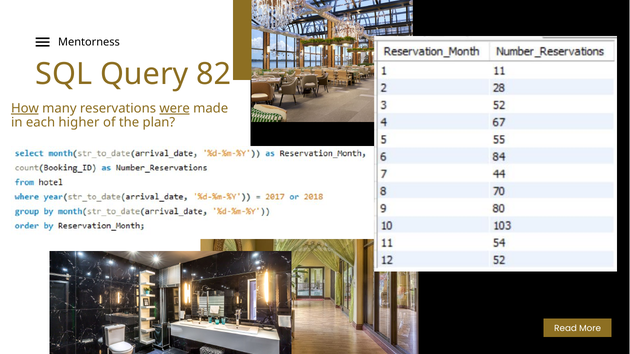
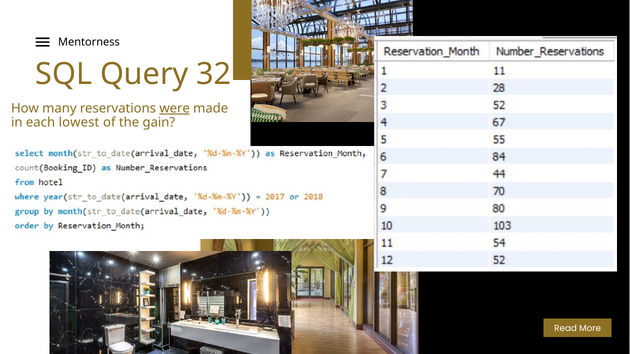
82: 82 -> 32
How underline: present -> none
higher: higher -> lowest
plan: plan -> gain
